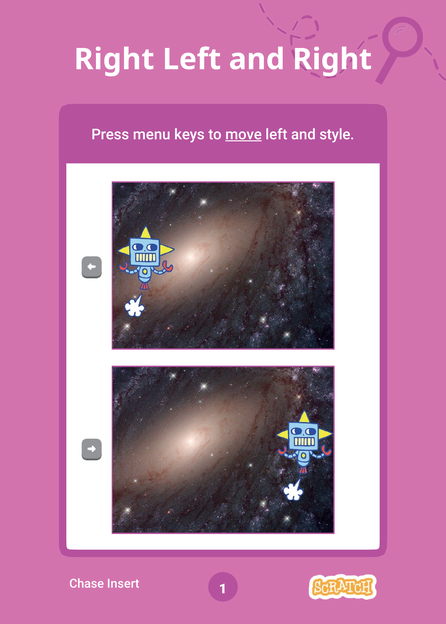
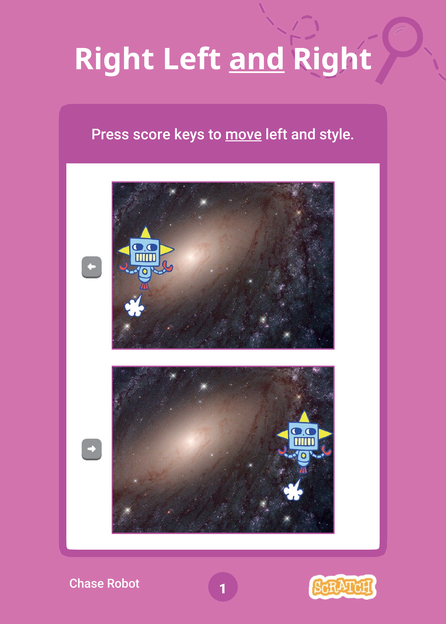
and at (257, 59) underline: none -> present
menu: menu -> score
Insert: Insert -> Robot
